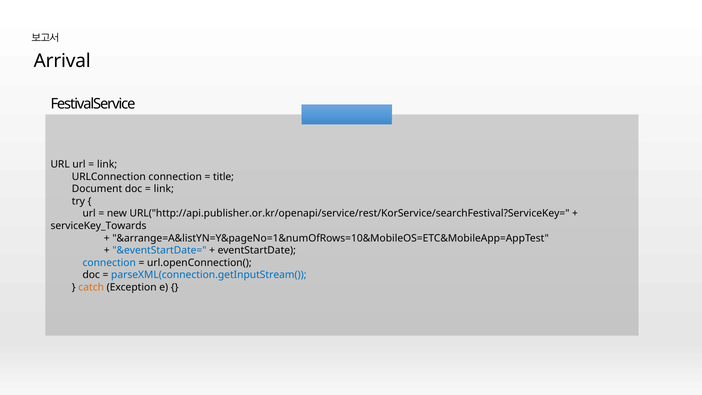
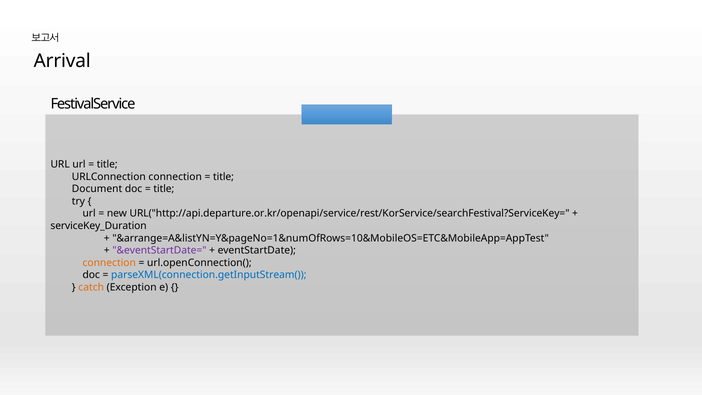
link at (107, 164): link -> title
link at (164, 189): link -> title
URL("http://api.publisher.or.kr/openapi/service/rest/KorService/searchFestival?ServiceKey=: URL("http://api.publisher.or.kr/openapi/service/rest/KorService/searchFestival?ServiceKey= -> URL("http://api.departure.or.kr/openapi/service/rest/KorService/searchFestival?ServiceKey=
serviceKey_Towards: serviceKey_Towards -> serviceKey_Duration
&eventStartDate= colour: blue -> purple
connection at (109, 263) colour: blue -> orange
